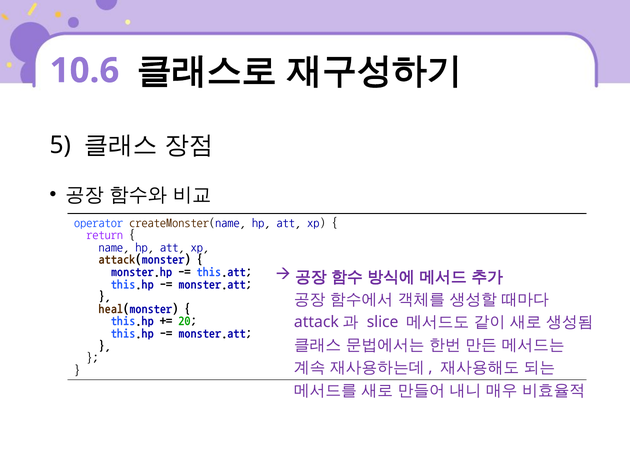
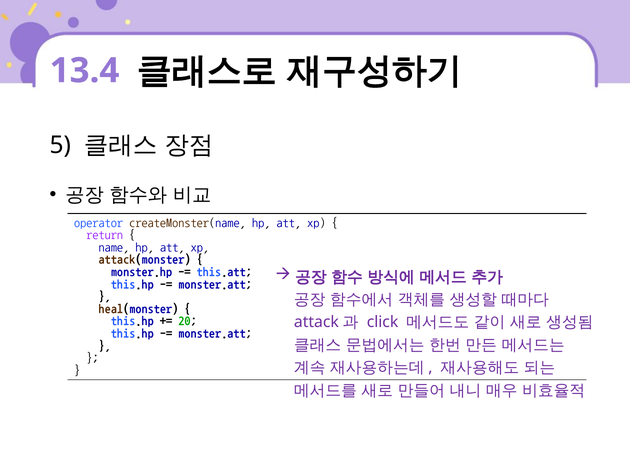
10.6: 10.6 -> 13.4
slice: slice -> click
